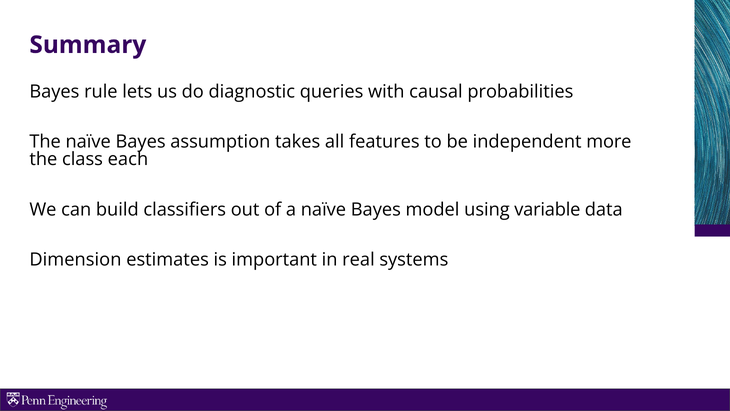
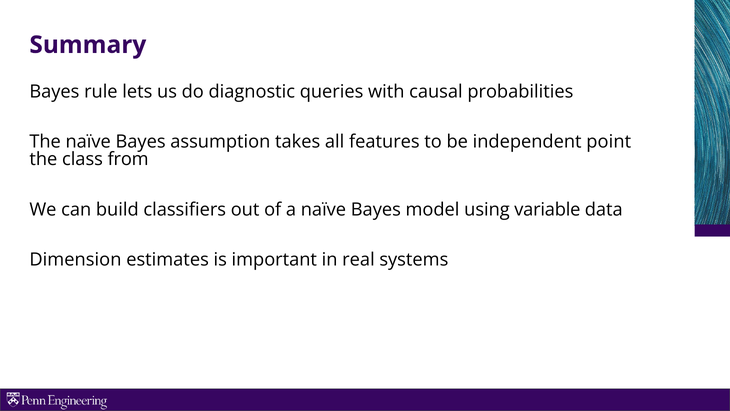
more: more -> point
each: each -> from
